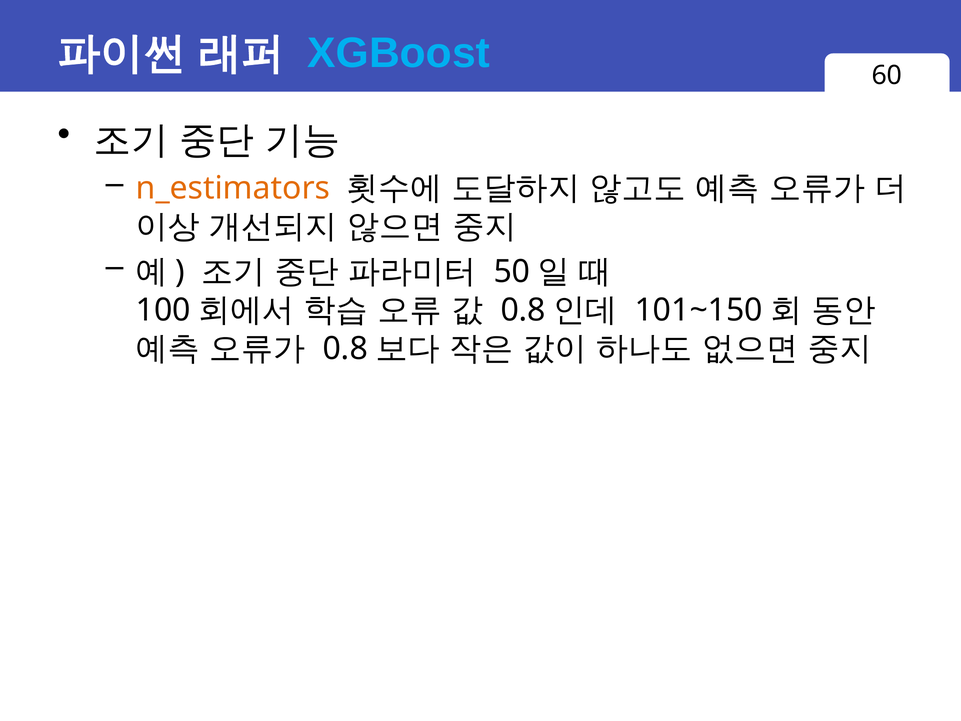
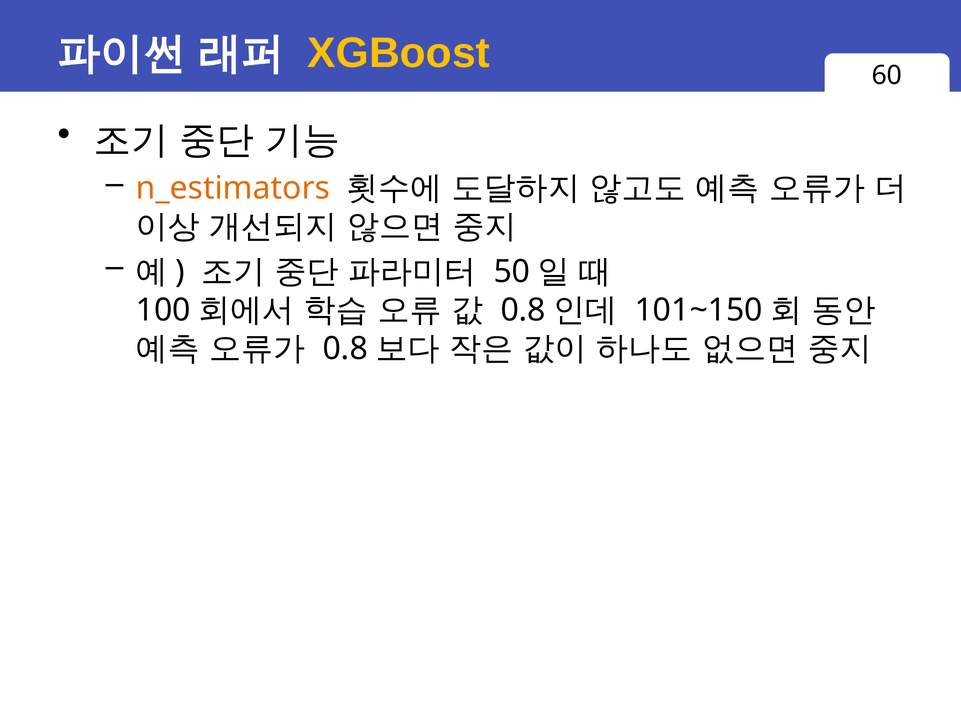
XGBoost colour: light blue -> yellow
